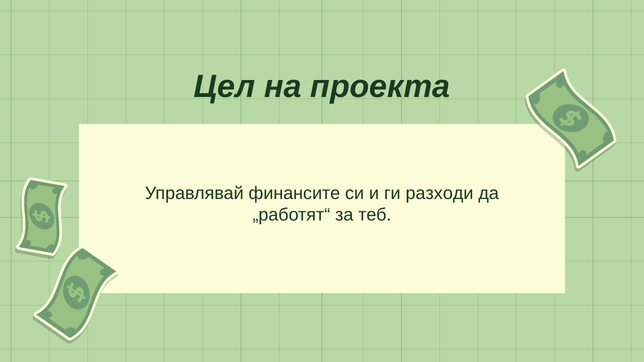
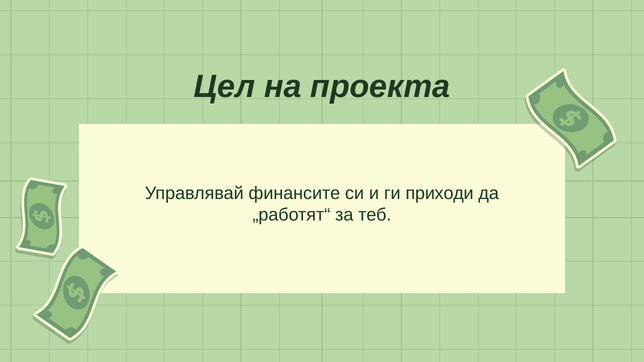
разходи: разходи -> приходи
